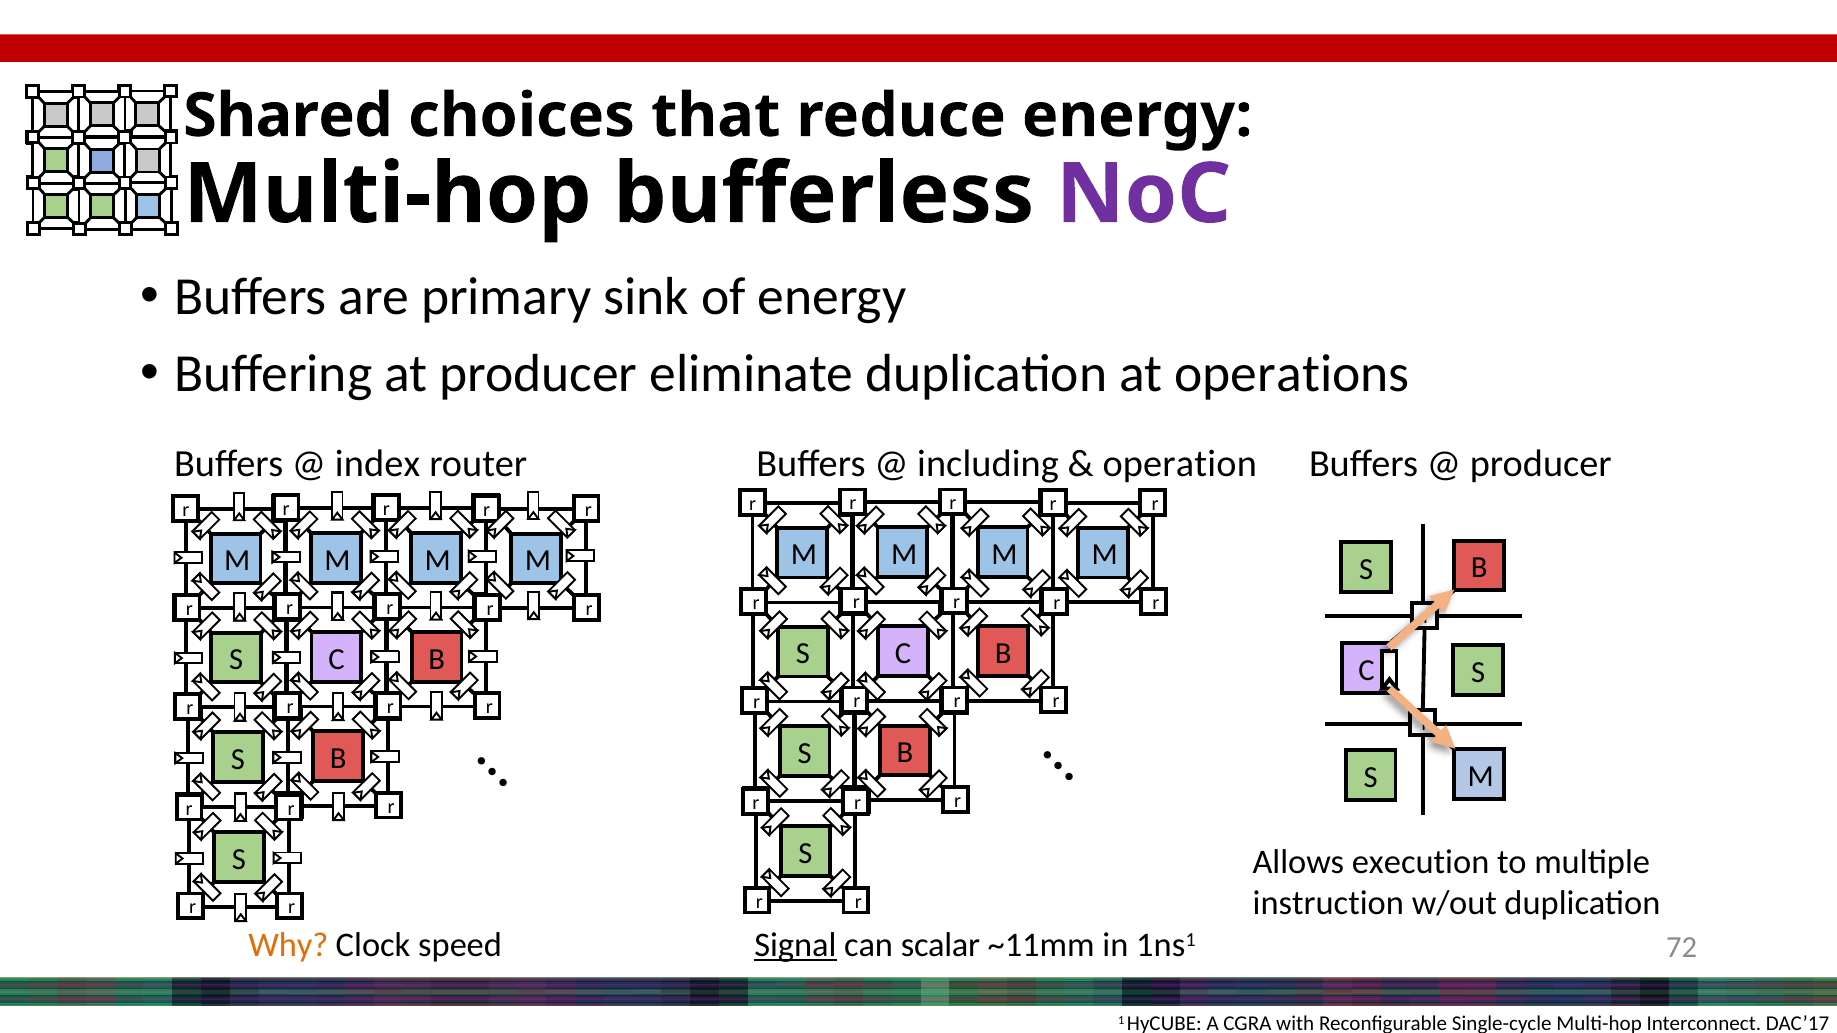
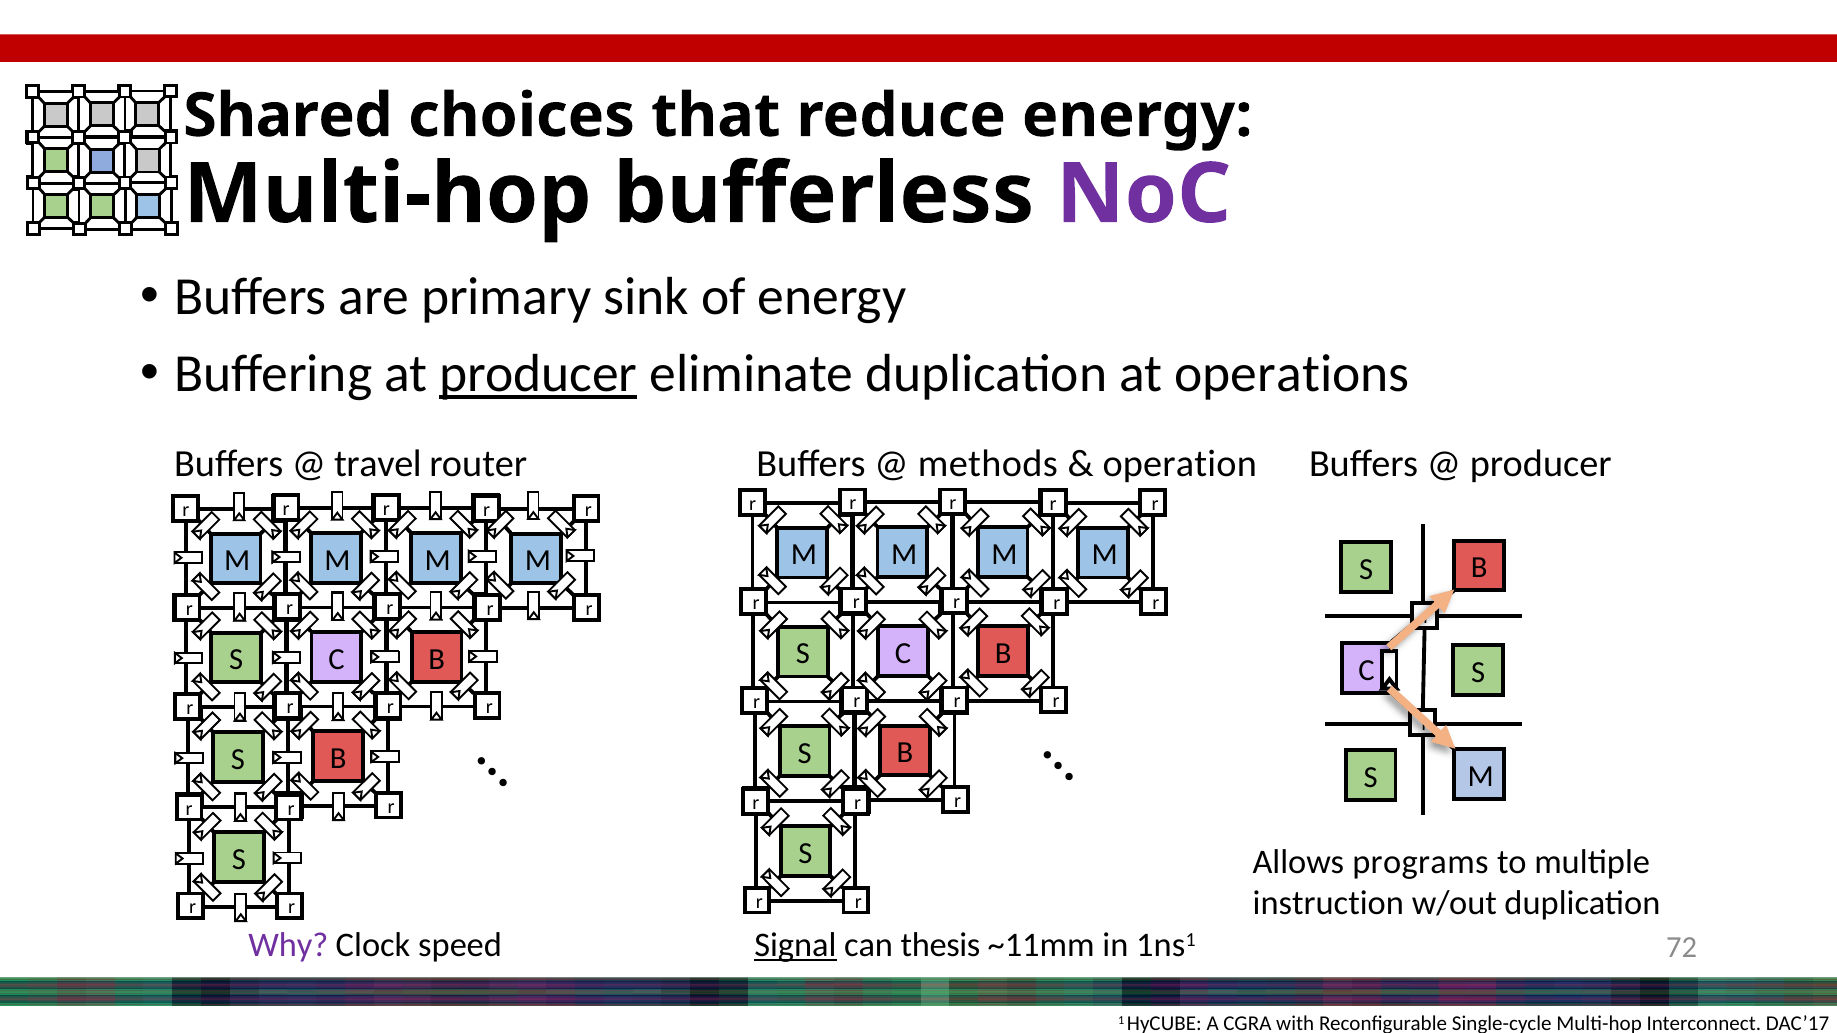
producer at (538, 374) underline: none -> present
index: index -> travel
including: including -> methods
execution: execution -> programs
Why colour: orange -> purple
scalar: scalar -> thesis
